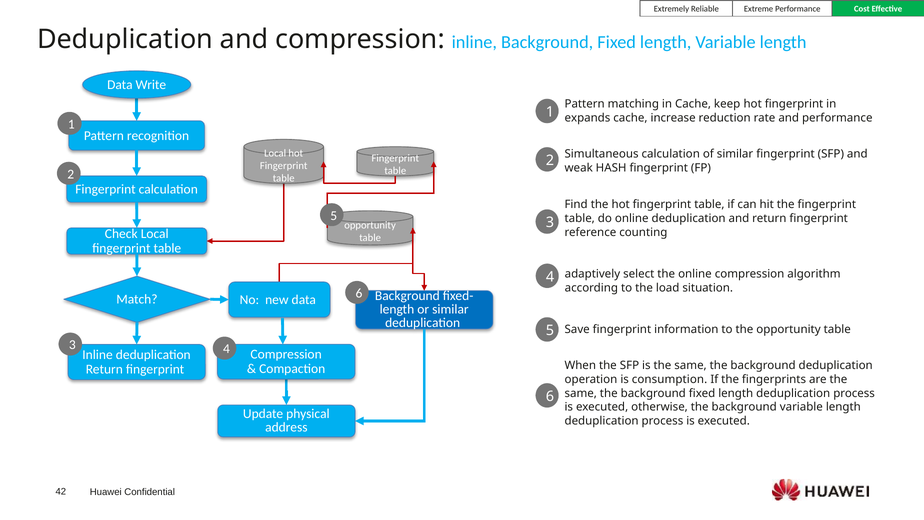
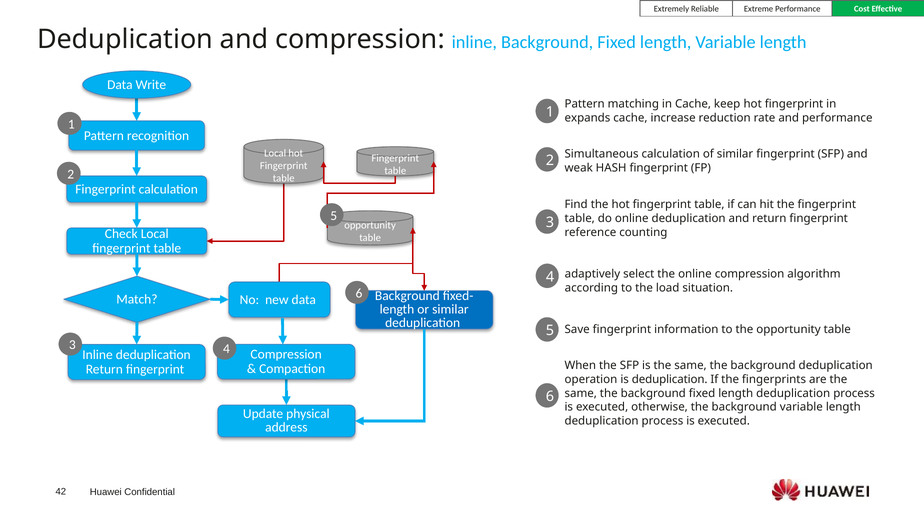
is consumption: consumption -> deduplication
